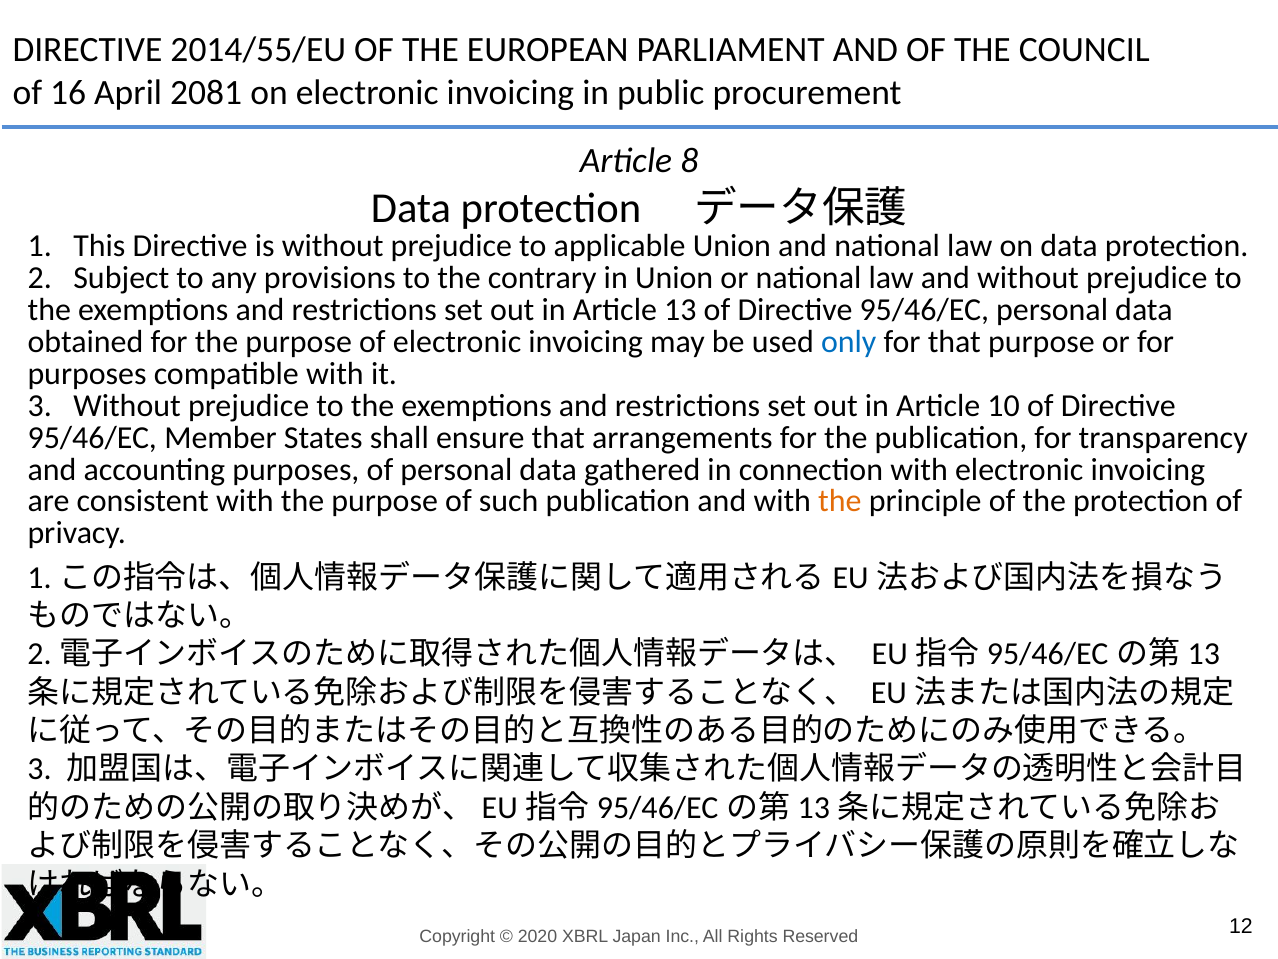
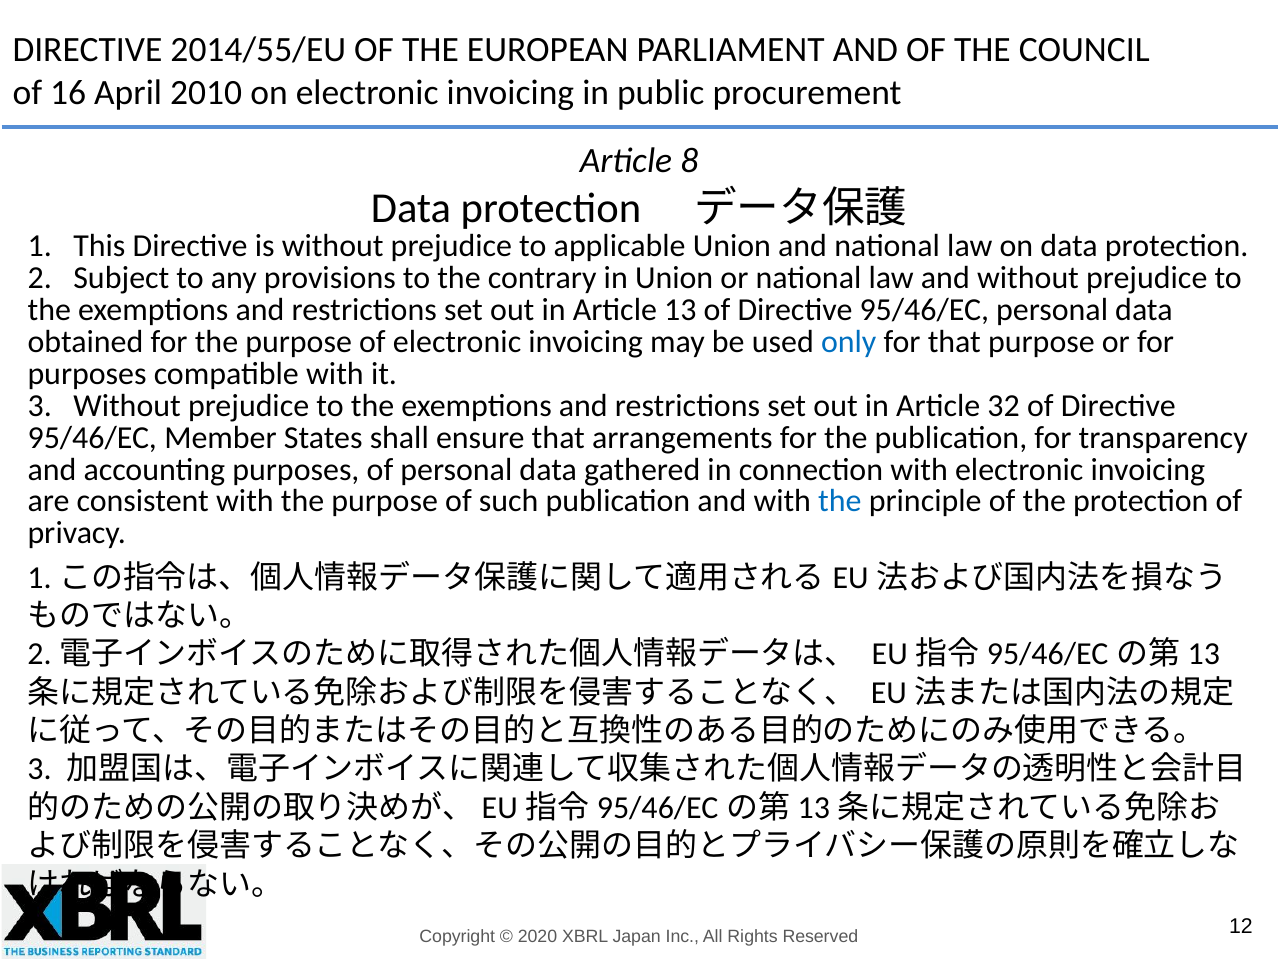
2081: 2081 -> 2010
10: 10 -> 32
the at (840, 501) colour: orange -> blue
